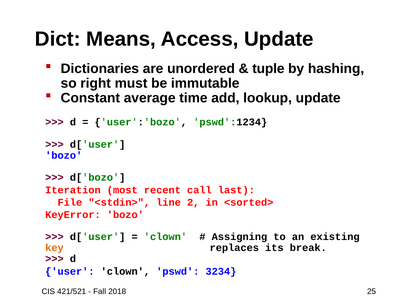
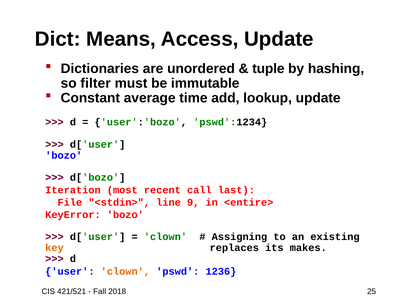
right: right -> filter
2: 2 -> 9
<sorted>: <sorted> -> <entire>
break: break -> makes
clown at (125, 272) colour: black -> orange
3234: 3234 -> 1236
